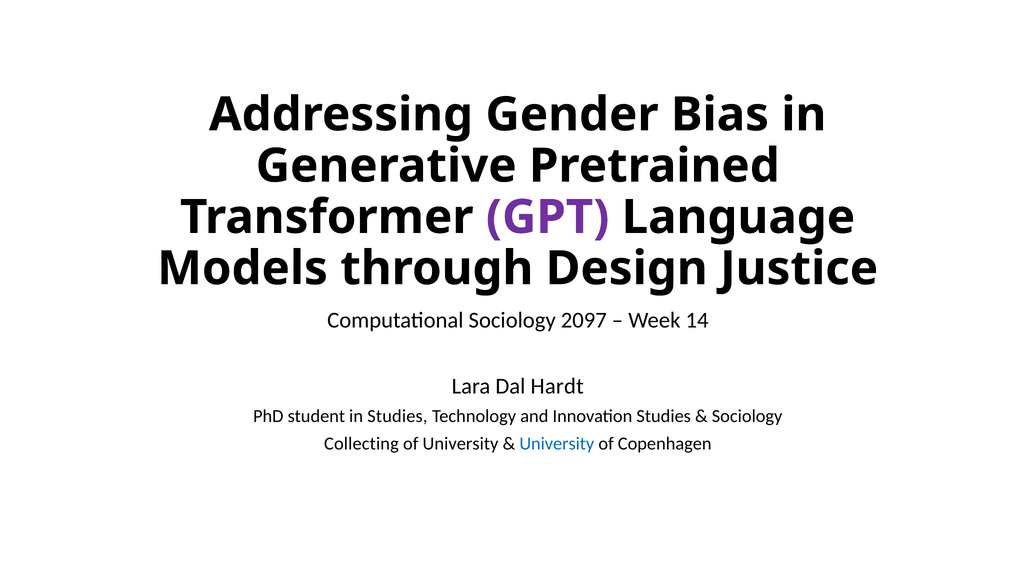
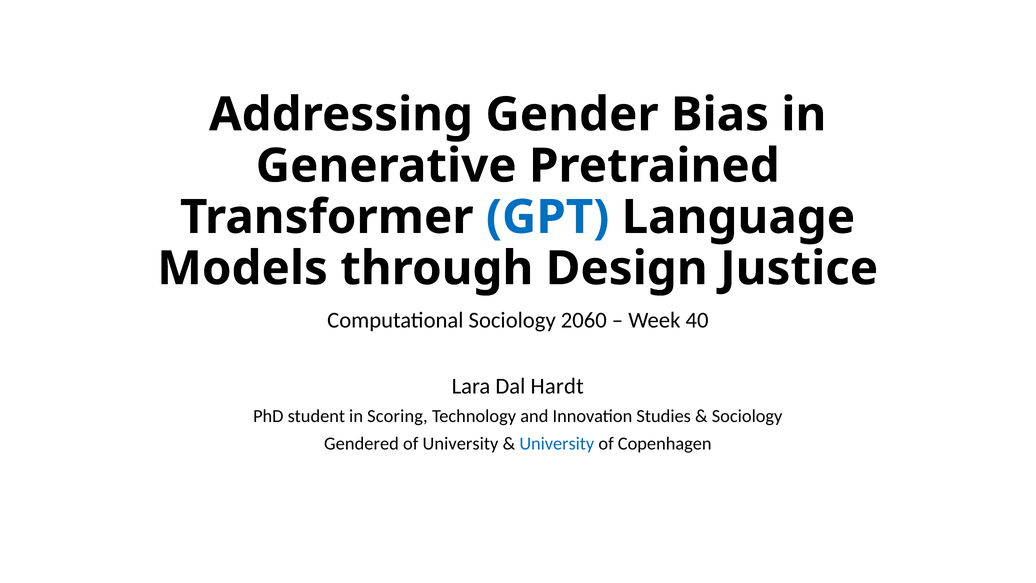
GPT colour: purple -> blue
2097: 2097 -> 2060
14: 14 -> 40
in Studies: Studies -> Scoring
Collecting: Collecting -> Gendered
